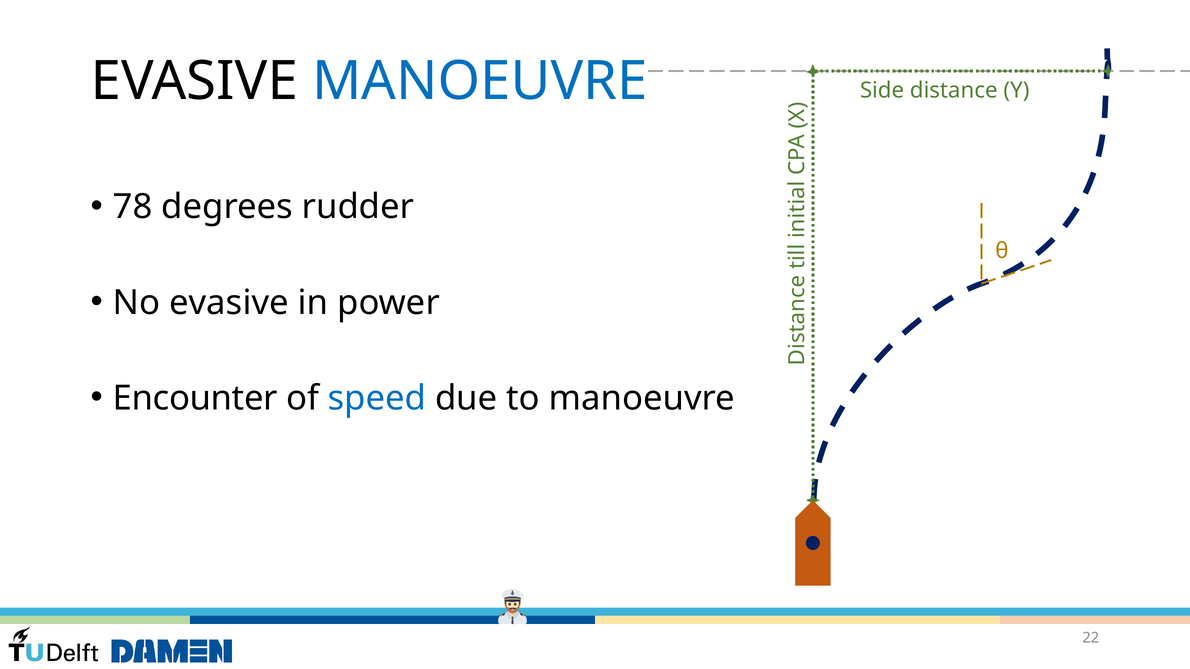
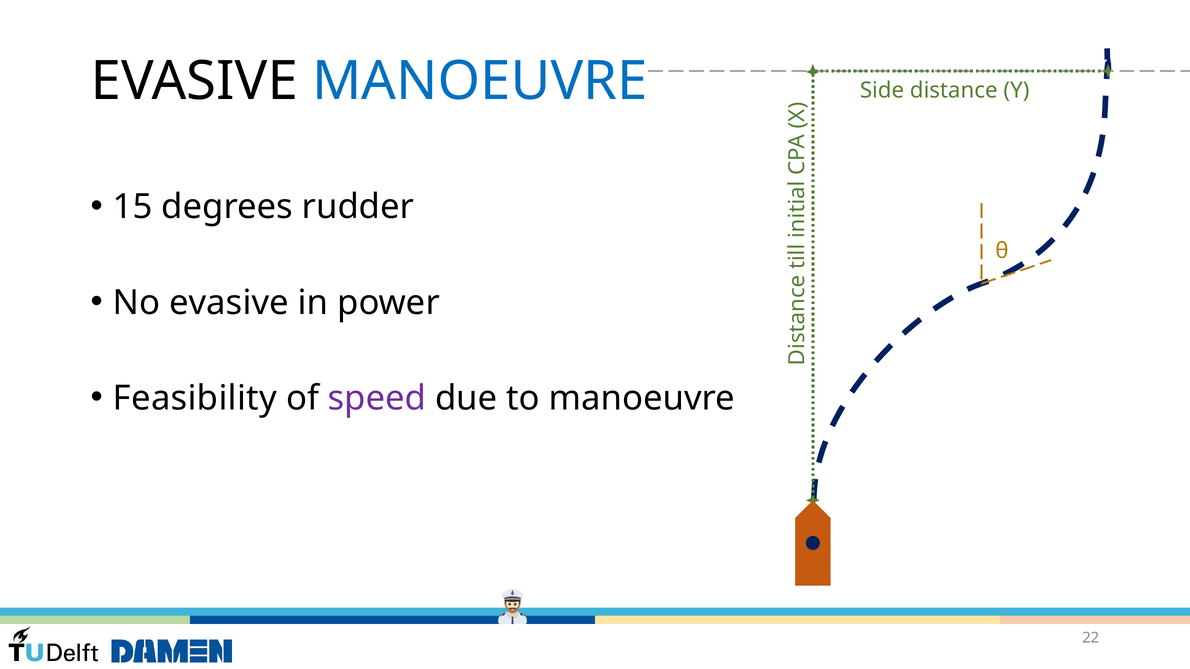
78: 78 -> 15
Encounter: Encounter -> Feasibility
speed colour: blue -> purple
